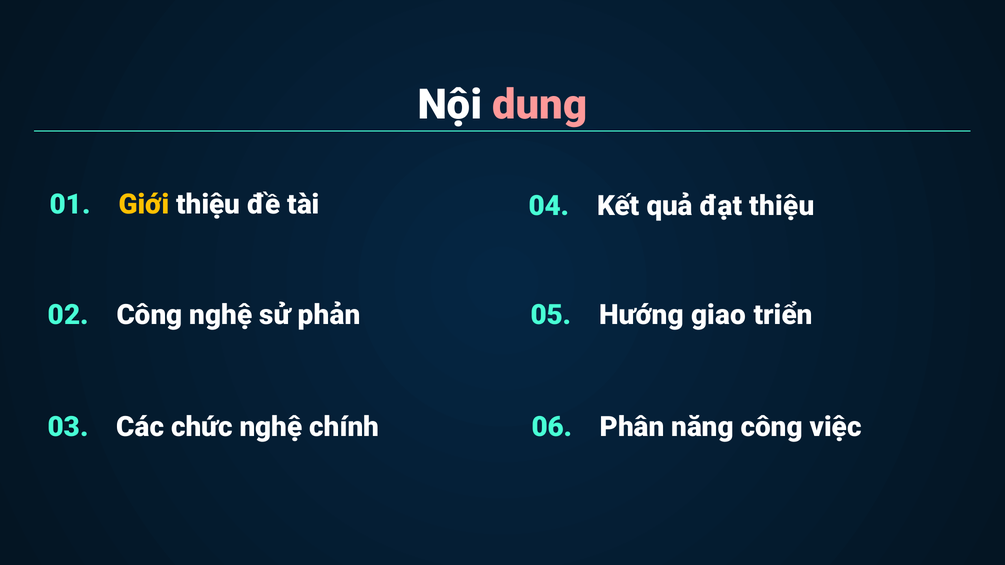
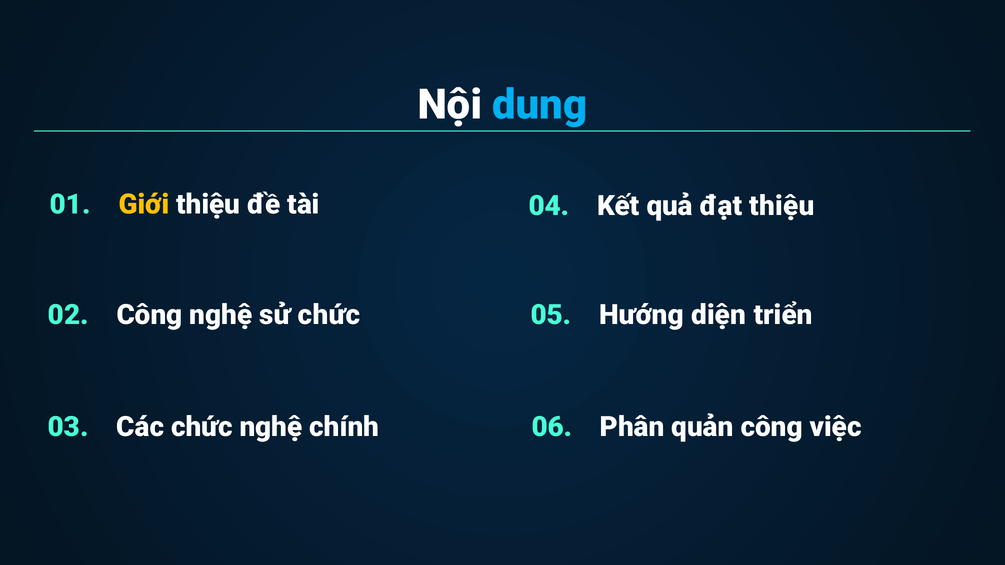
dung colour: pink -> light blue
giao: giao -> diện
sử phản: phản -> chức
năng: năng -> quản
